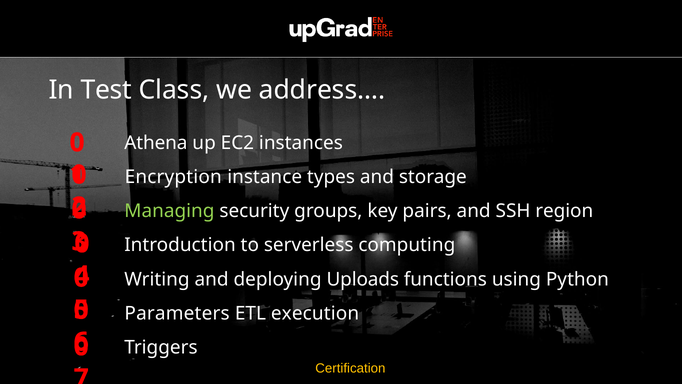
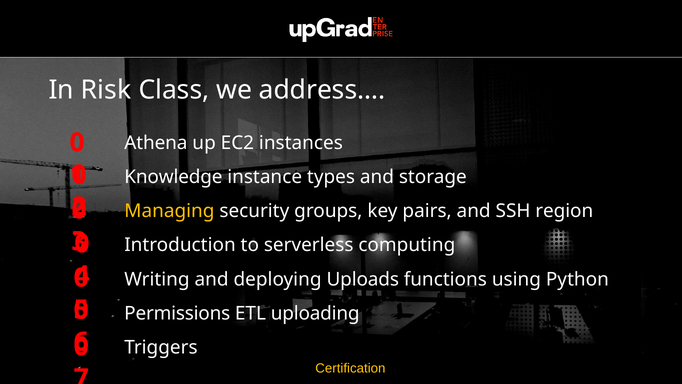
Test: Test -> Risk
Encryption: Encryption -> Knowledge
Managing colour: light green -> yellow
Parameters: Parameters -> Permissions
execution: execution -> uploading
